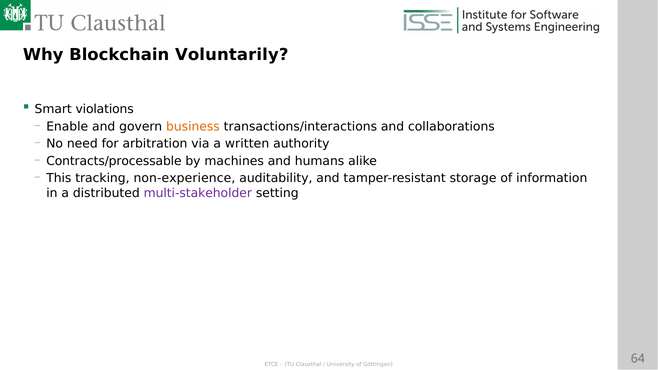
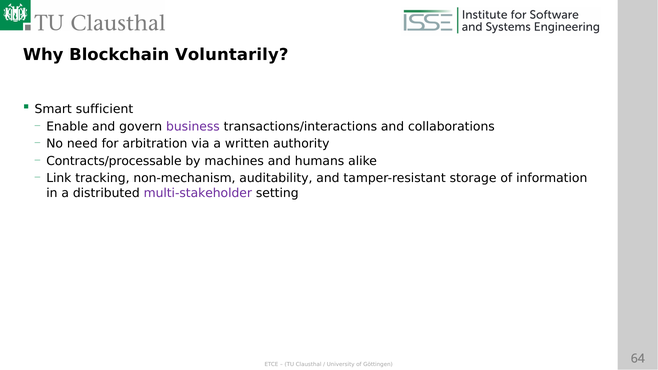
violations: violations -> sufficient
business colour: orange -> purple
This: This -> Link
non-experience: non-experience -> non-mechanism
